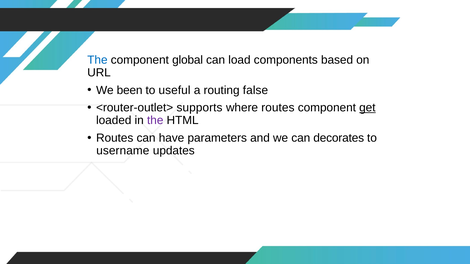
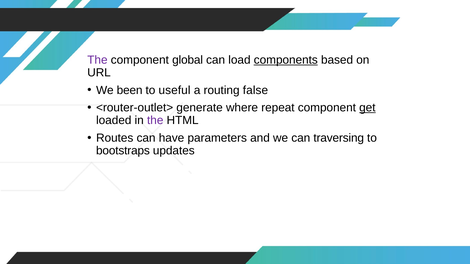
The at (97, 60) colour: blue -> purple
components underline: none -> present
supports: supports -> generate
where routes: routes -> repeat
decorates: decorates -> traversing
username: username -> bootstraps
